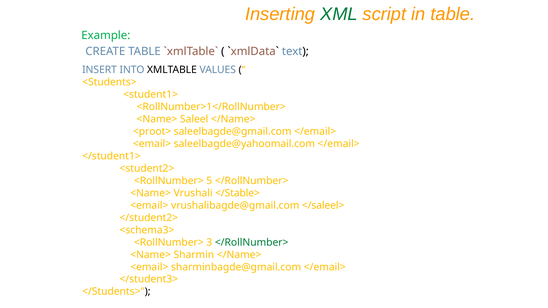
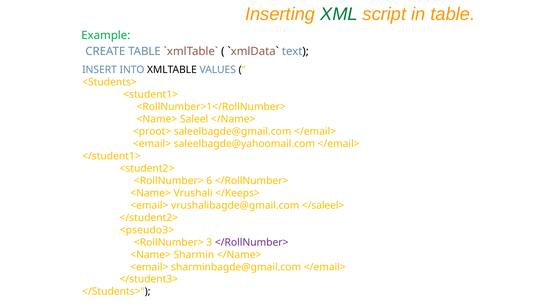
5: 5 -> 6
</Stable>: </Stable> -> </Keeps>
<schema3>: <schema3> -> <pseudo3>
</RollNumber> at (252, 243) colour: green -> purple
